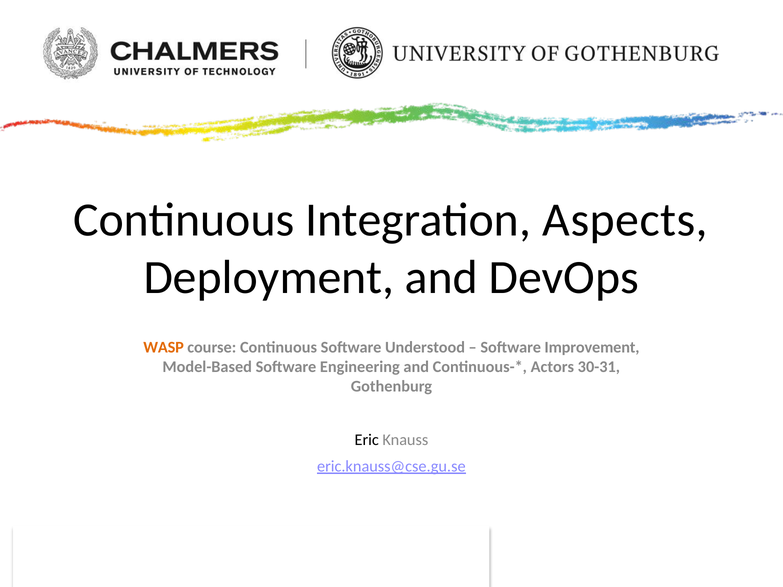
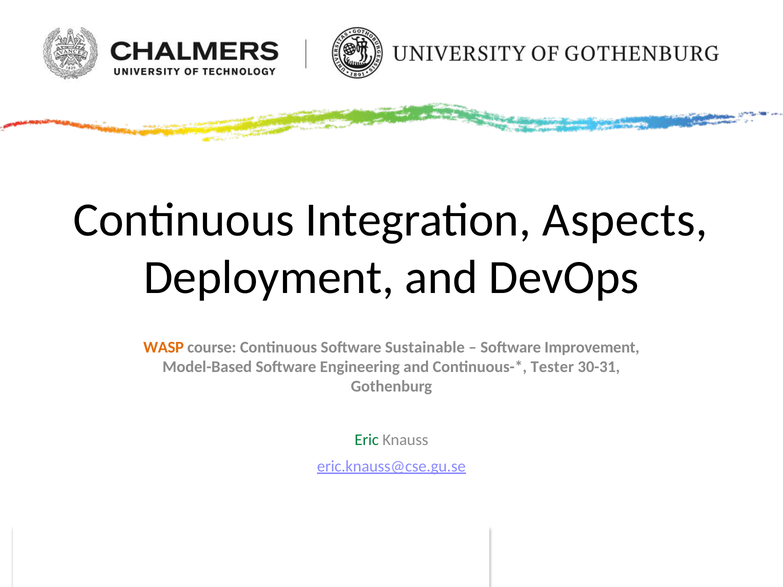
Understood: Understood -> Sustainable
Actors: Actors -> Tester
Eric colour: black -> green
